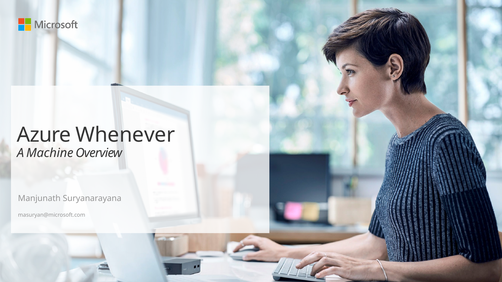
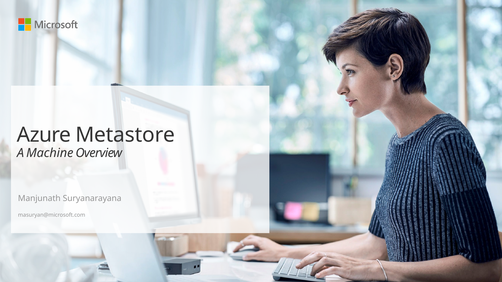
Whenever: Whenever -> Metastore
